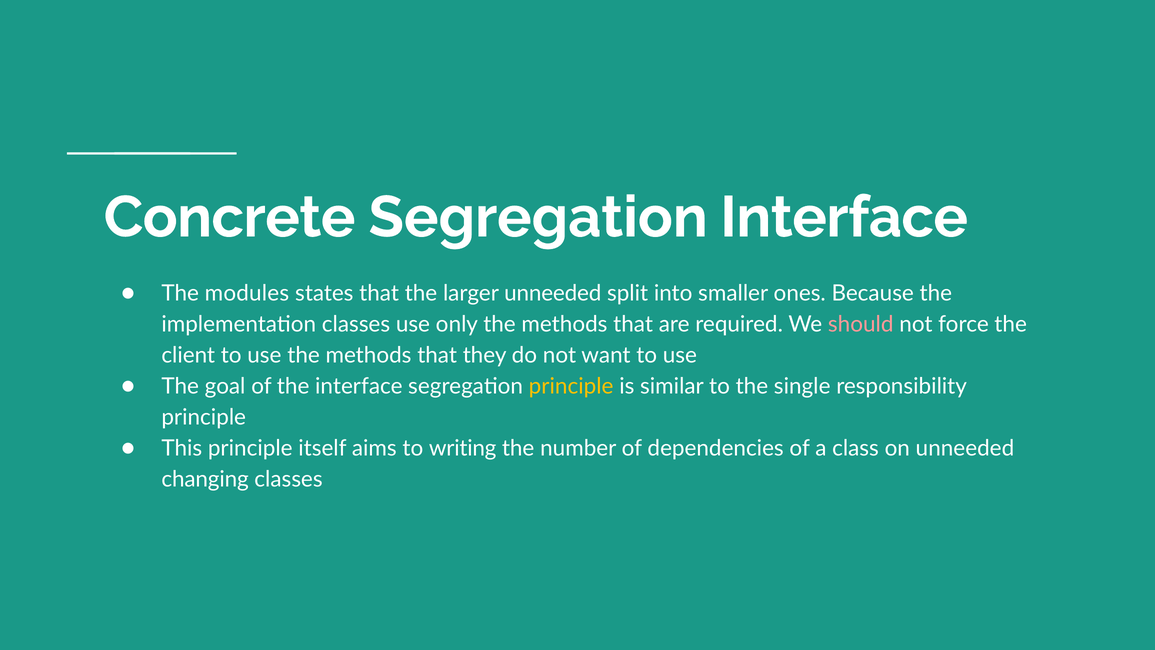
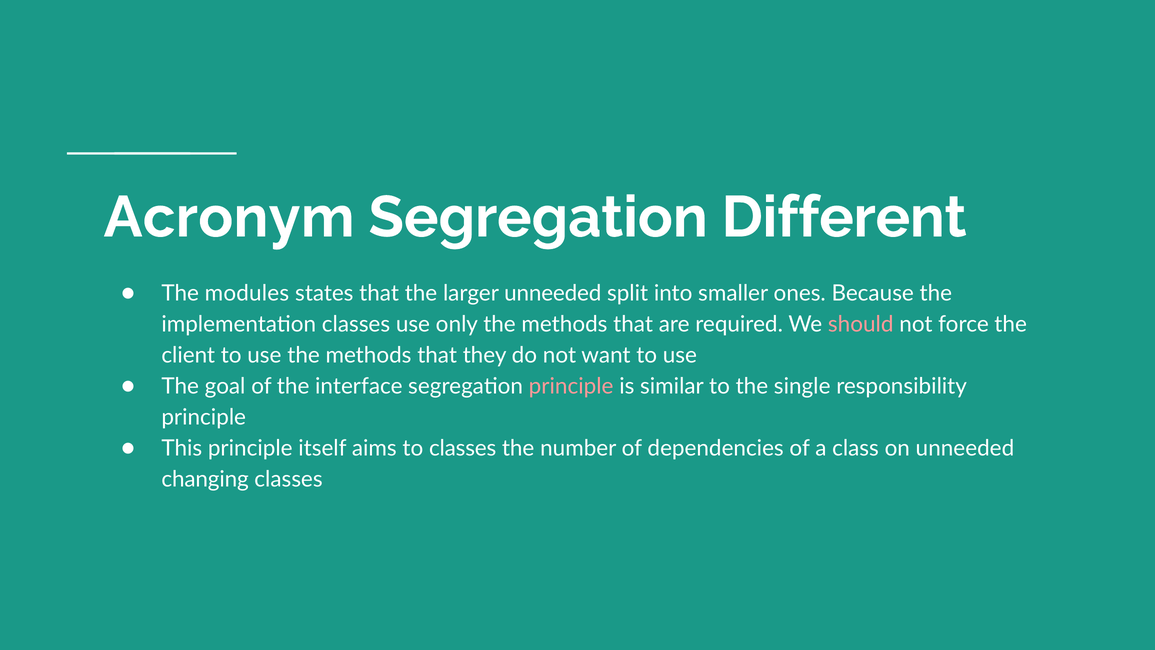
Concrete: Concrete -> Acronym
Segregation Interface: Interface -> Different
principle at (571, 386) colour: yellow -> pink
to writing: writing -> classes
